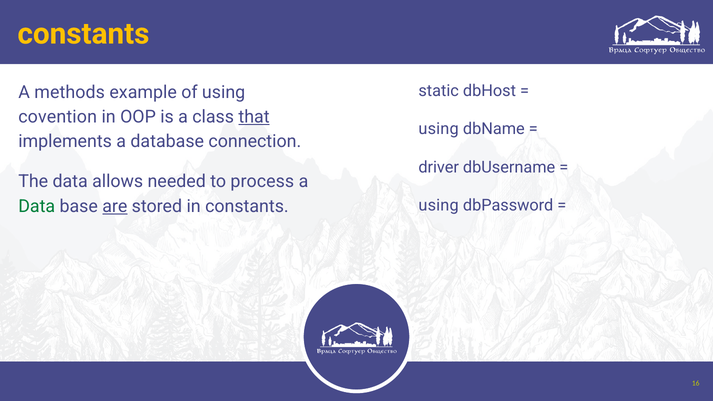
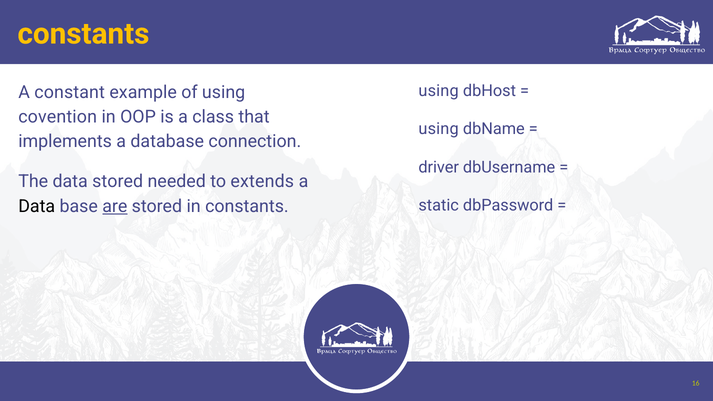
static at (439, 91): static -> using
methods: methods -> constant
that underline: present -> none
data allows: allows -> stored
process: process -> extends
using at (439, 205): using -> static
Data at (37, 206) colour: green -> black
